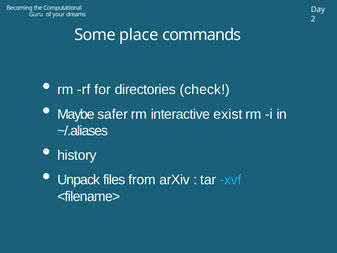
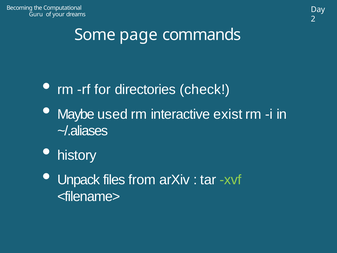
place: place -> page
safer: safer -> used
xvf colour: light blue -> light green
